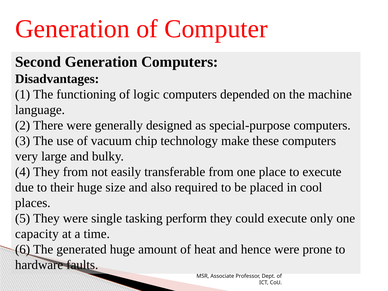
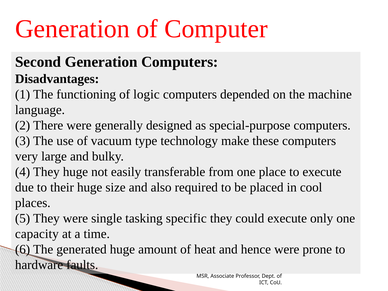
chip: chip -> type
They from: from -> huge
perform: perform -> specific
